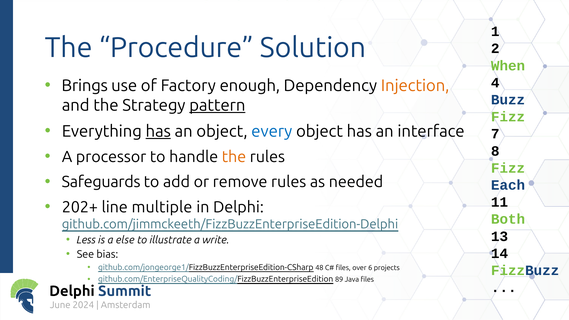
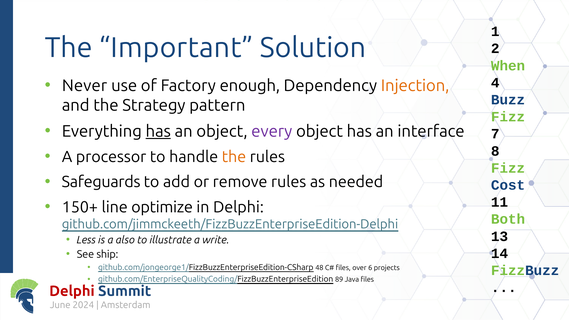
Procedure: Procedure -> Important
Brings: Brings -> Never
pattern underline: present -> none
every colour: blue -> purple
Each: Each -> Cost
202+: 202+ -> 150+
multiple: multiple -> optimize
else: else -> also
bias: bias -> ship
Delphi at (72, 291) colour: black -> red
